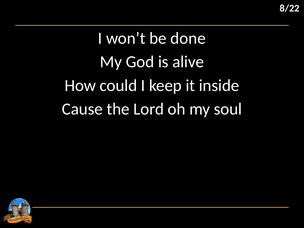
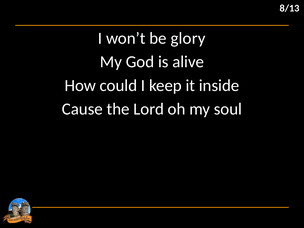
8/22: 8/22 -> 8/13
done: done -> glory
